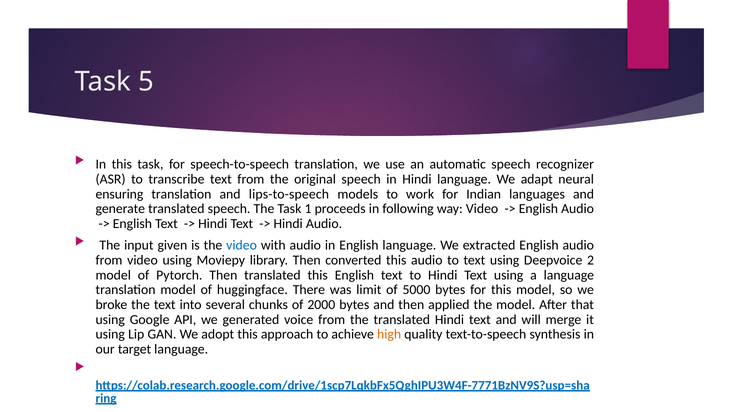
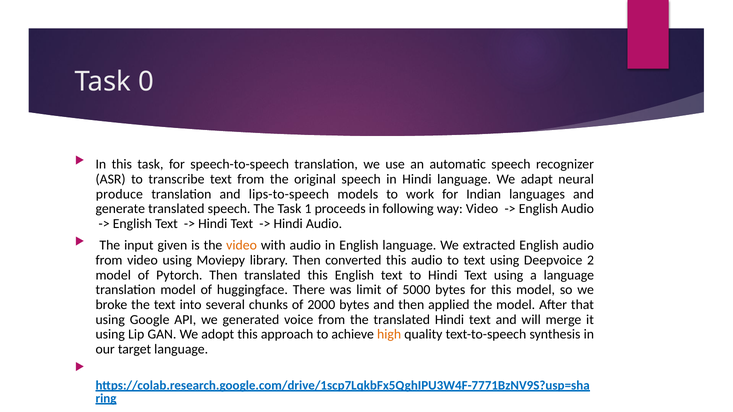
5: 5 -> 0
ensuring: ensuring -> produce
video at (242, 246) colour: blue -> orange
